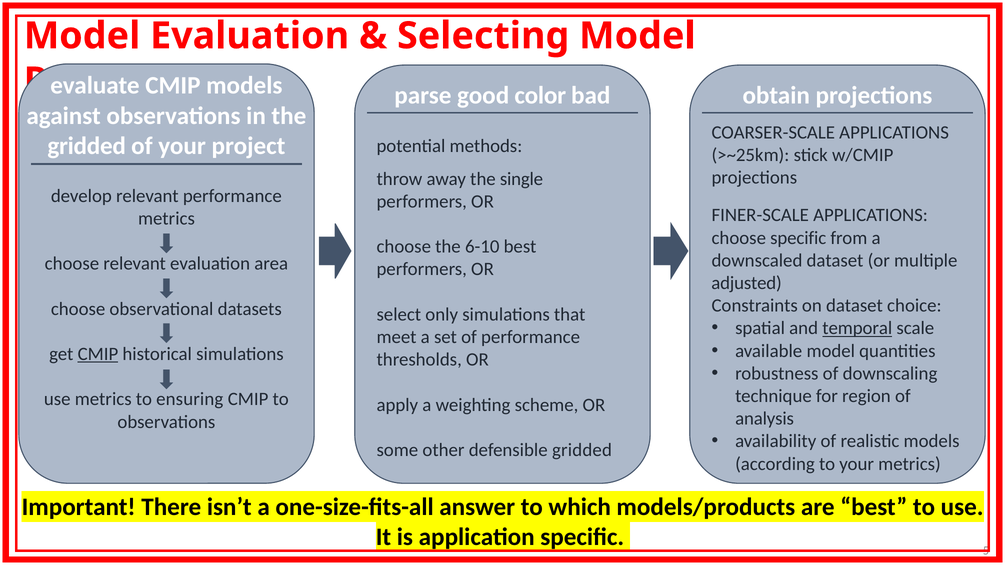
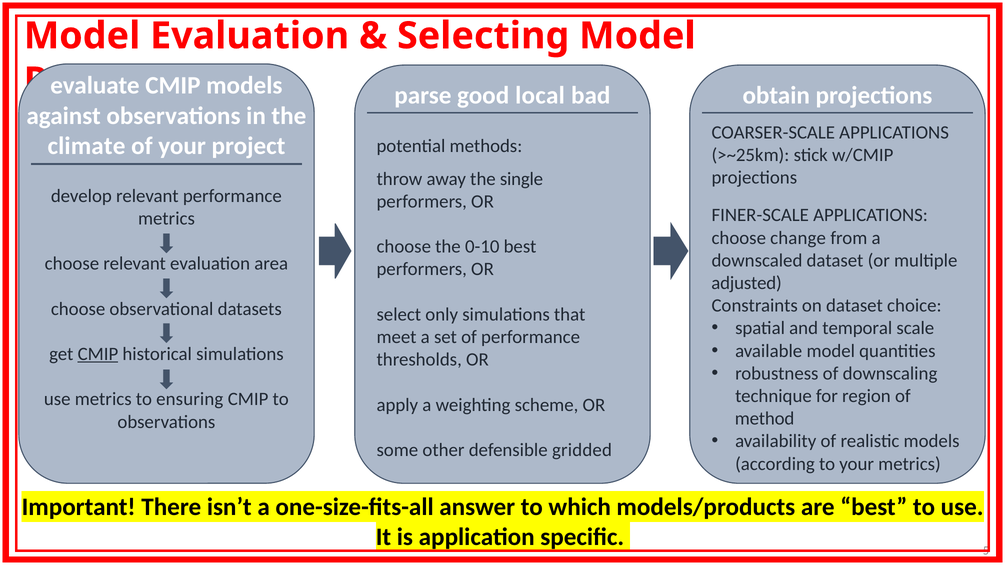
color: color -> local
gridded at (87, 146): gridded -> climate
choose specific: specific -> change
6-10: 6-10 -> 0-10
temporal underline: present -> none
analysis: analysis -> method
